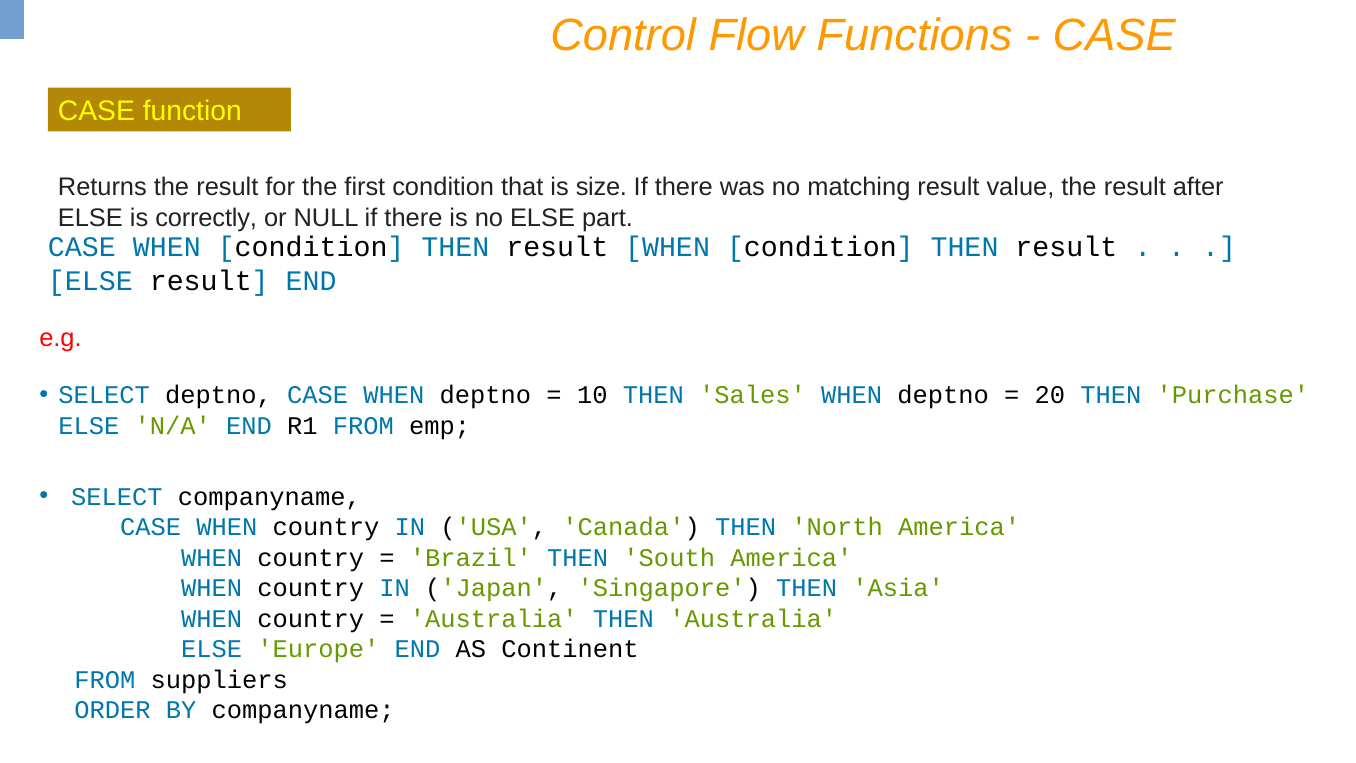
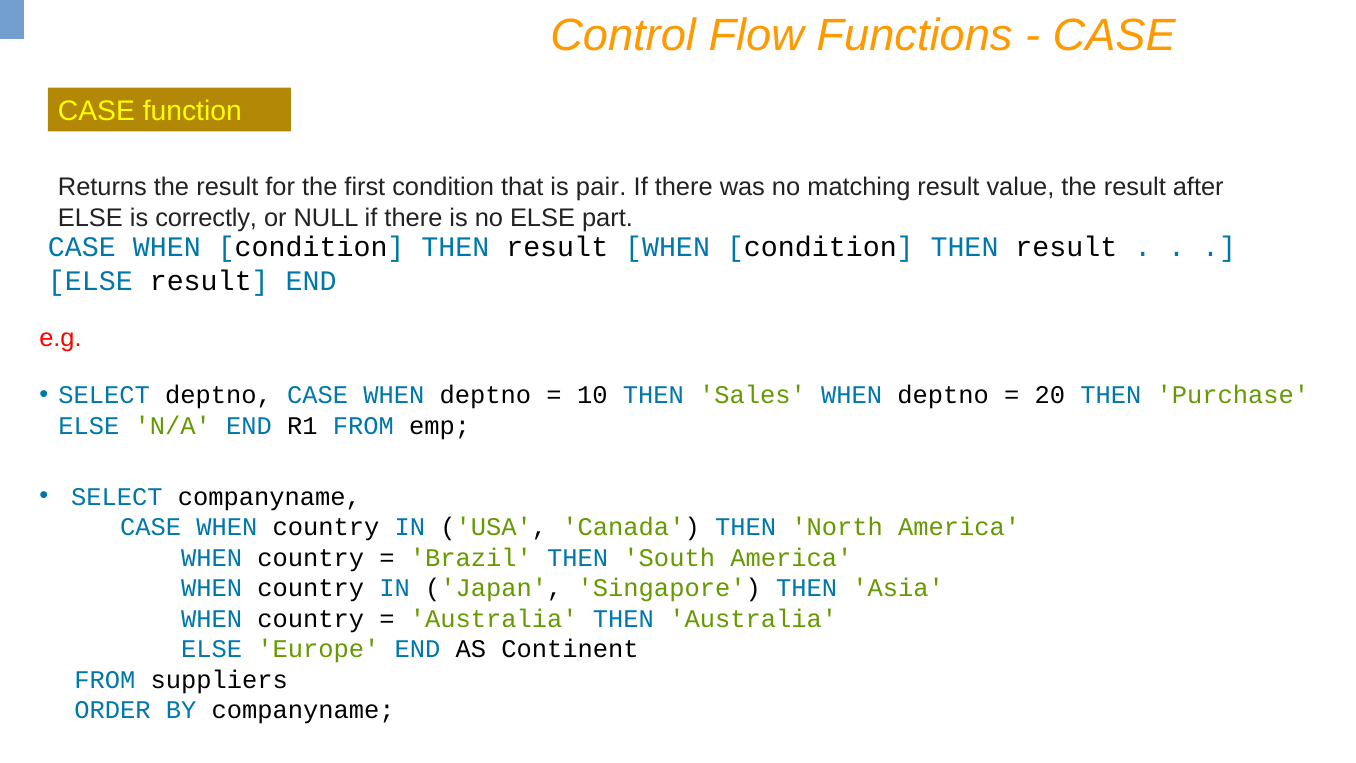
size: size -> pair
